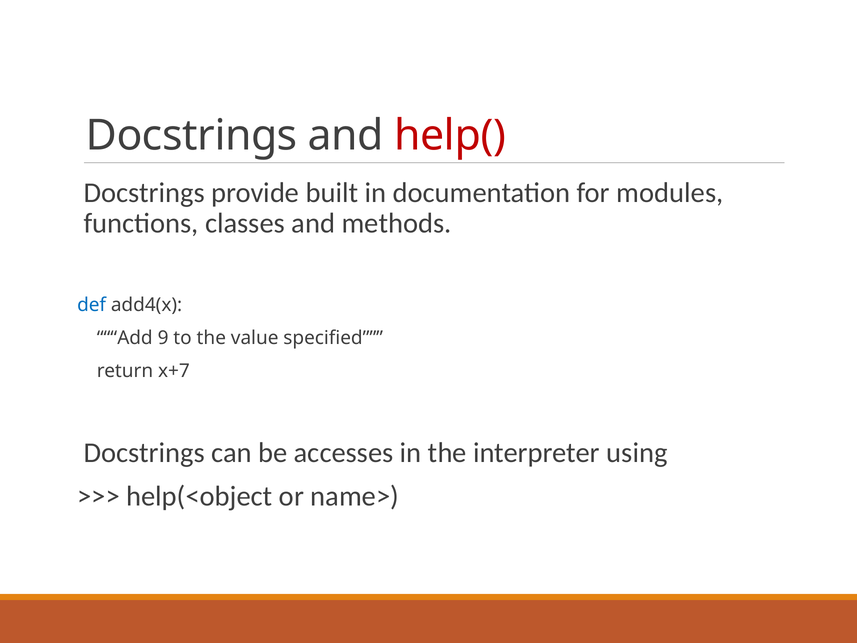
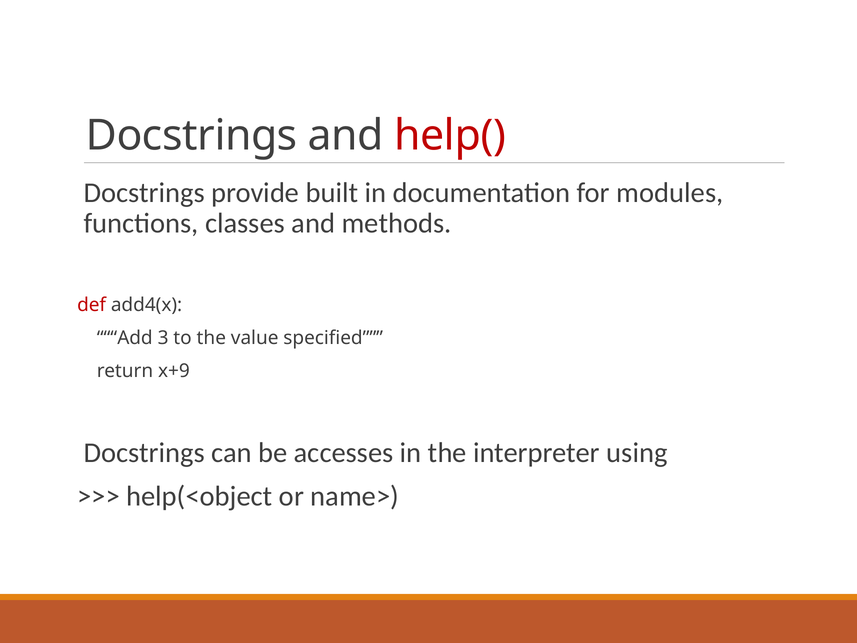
def colour: blue -> red
9: 9 -> 3
x+7: x+7 -> x+9
